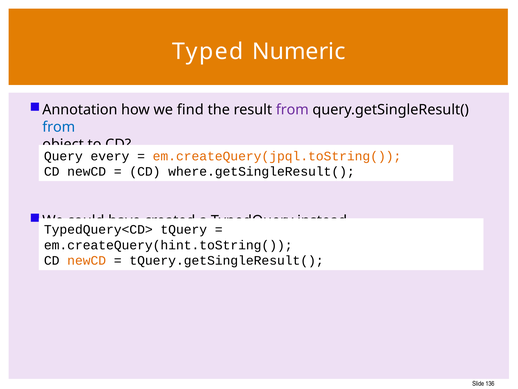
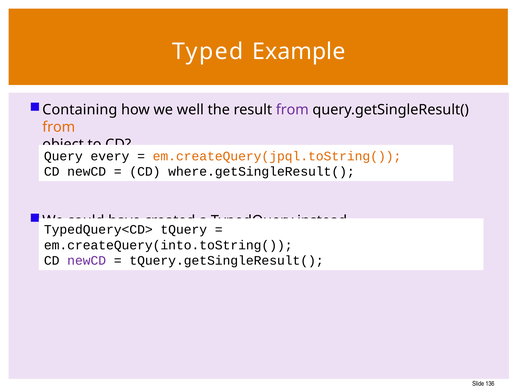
Numeric: Numeric -> Example
Annotation: Annotation -> Containing
find: find -> well
from at (59, 127) colour: blue -> orange
em.createQuery(hint.toString(: em.createQuery(hint.toString( -> em.createQuery(into.toString(
newCD at (87, 260) colour: orange -> purple
